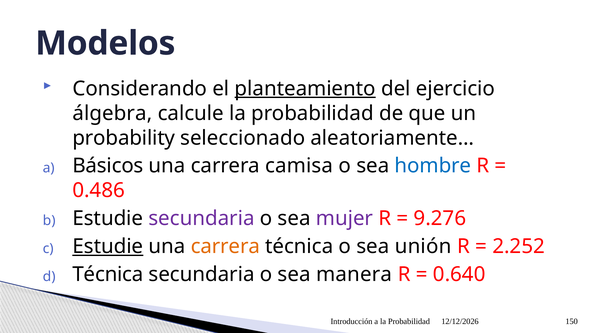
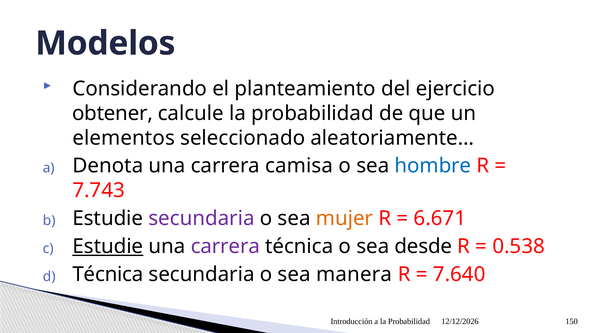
planteamiento underline: present -> none
álgebra: álgebra -> obtener
probability: probability -> elementos
Básicos: Básicos -> Denota
0.486: 0.486 -> 7.743
mujer colour: purple -> orange
9.276: 9.276 -> 6.671
carrera at (225, 246) colour: orange -> purple
unión: unión -> desde
2.252: 2.252 -> 0.538
0.640: 0.640 -> 7.640
